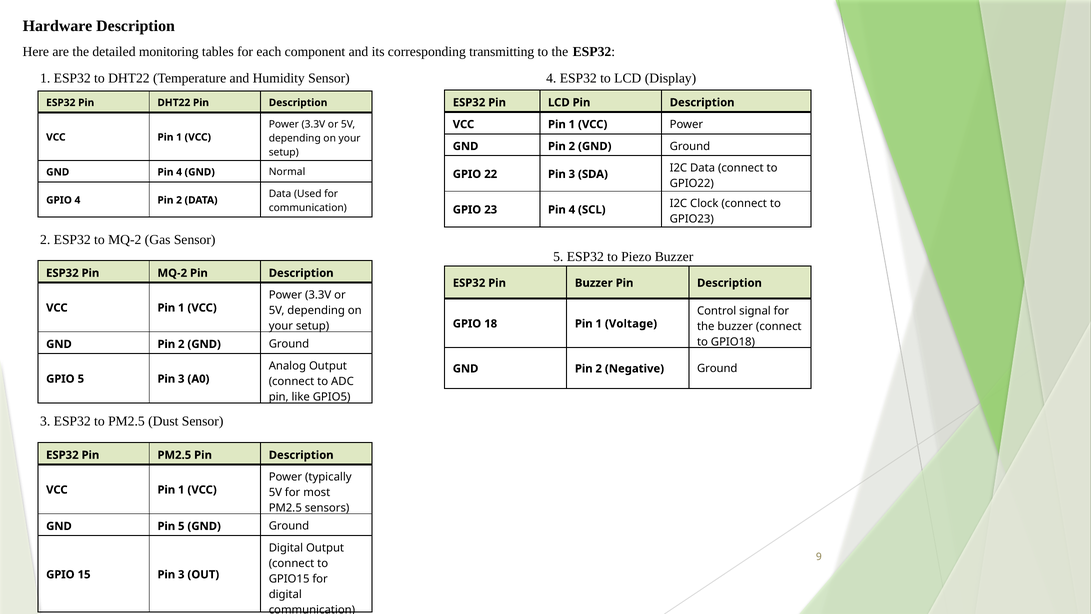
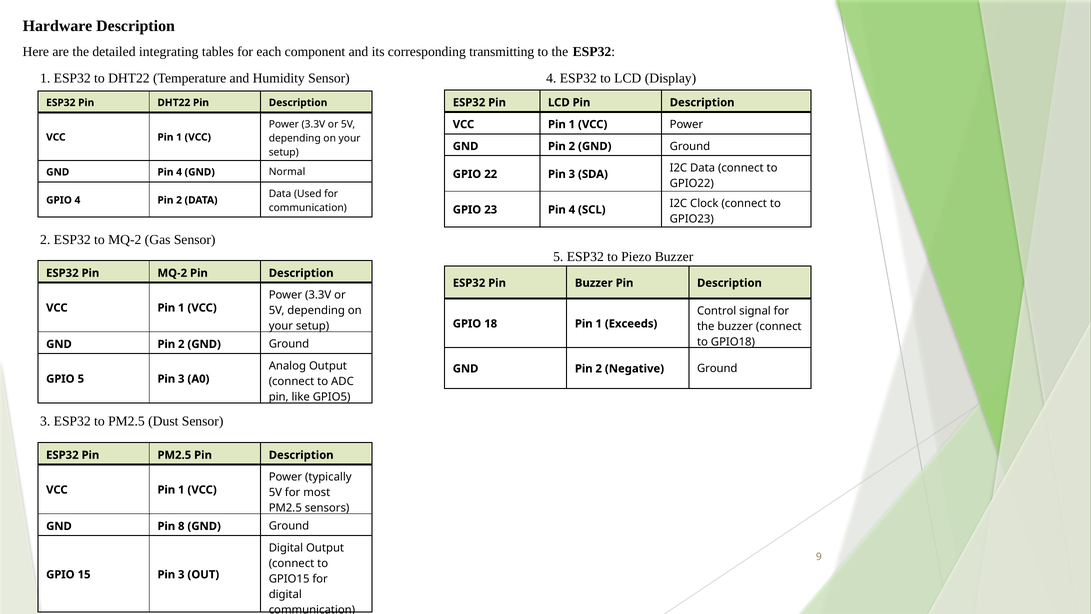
monitoring: monitoring -> integrating
Voltage: Voltage -> Exceeds
Pin 5: 5 -> 8
